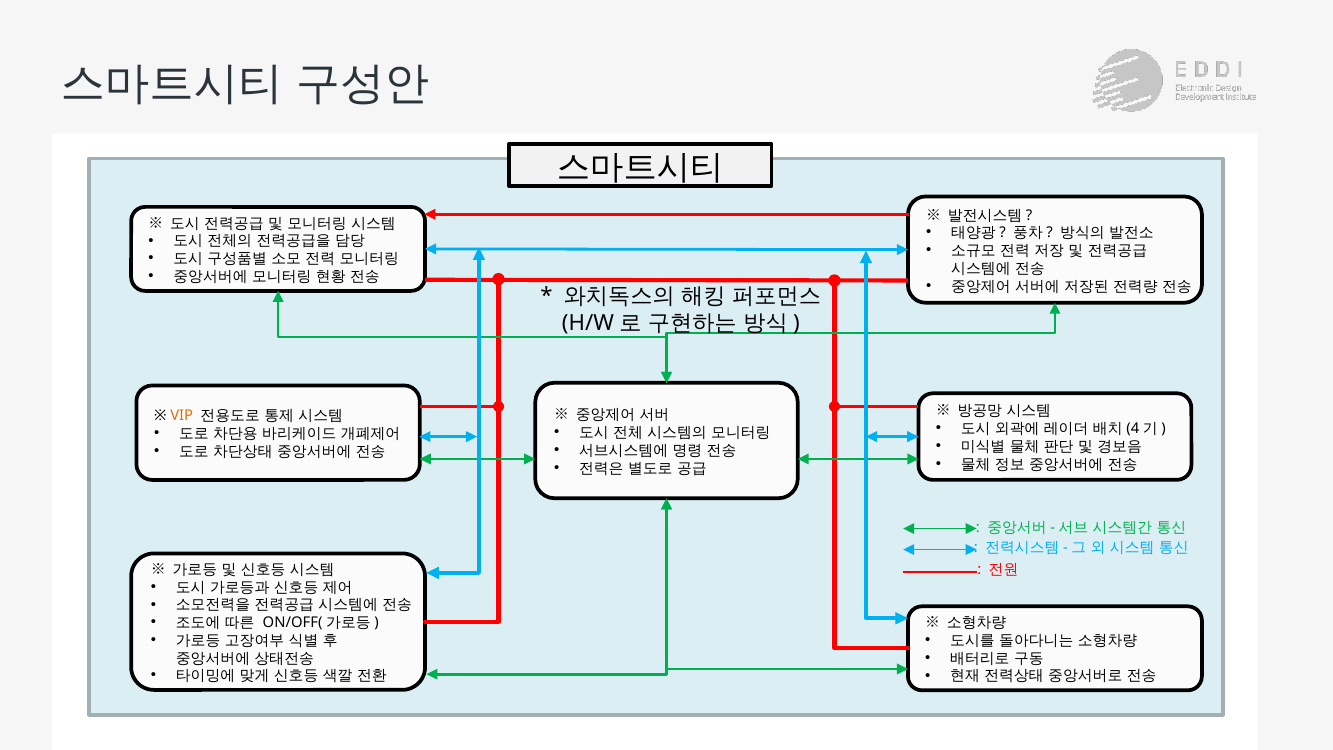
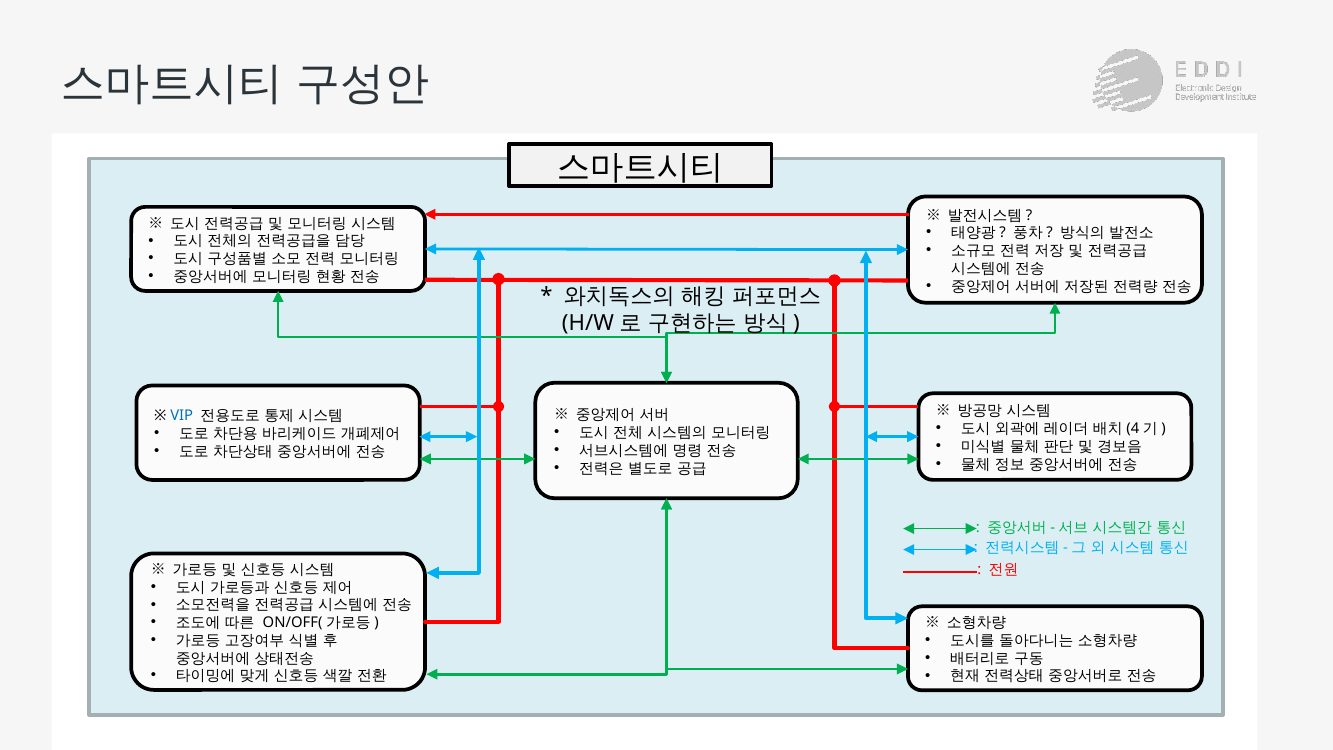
VIP colour: orange -> blue
